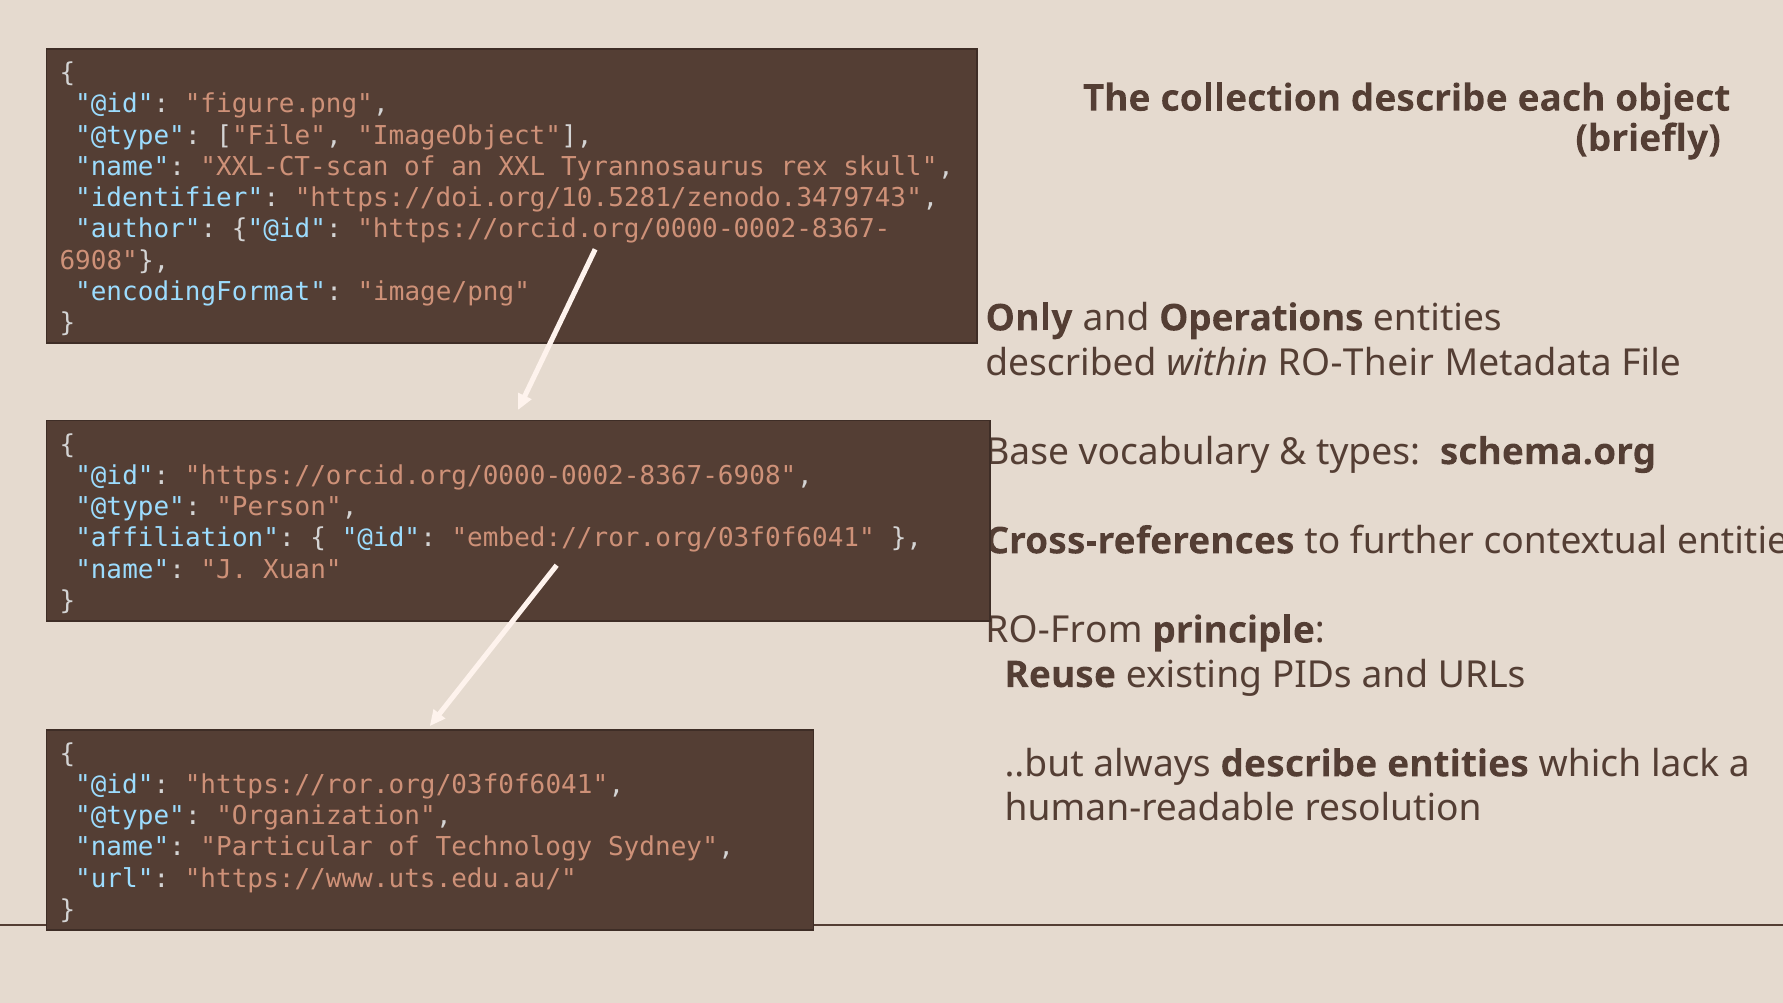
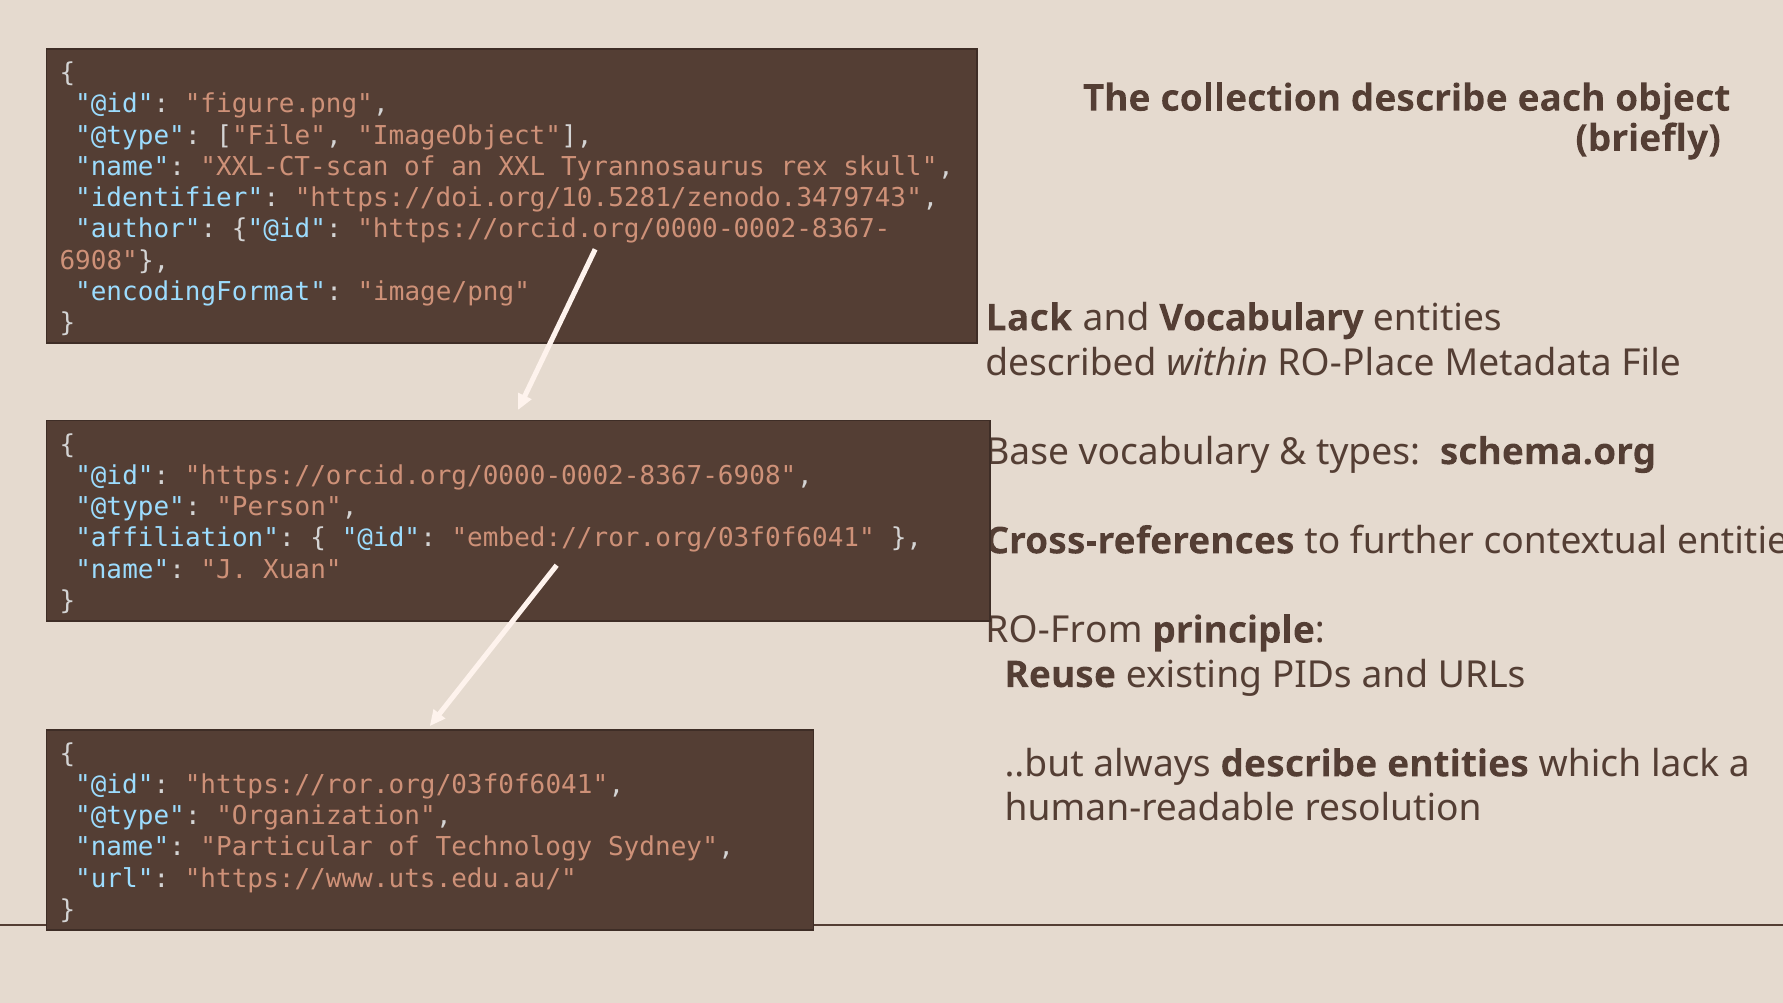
Only at (1029, 318): Only -> Lack
and Operations: Operations -> Vocabulary
RO-Their: RO-Their -> RO-Place
